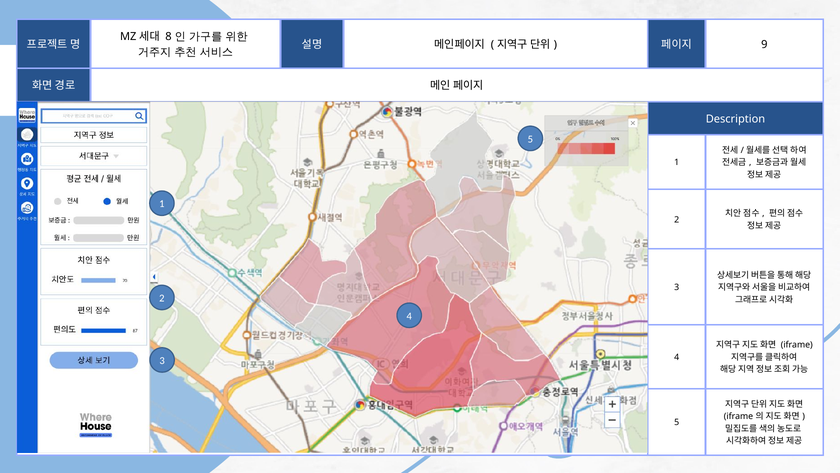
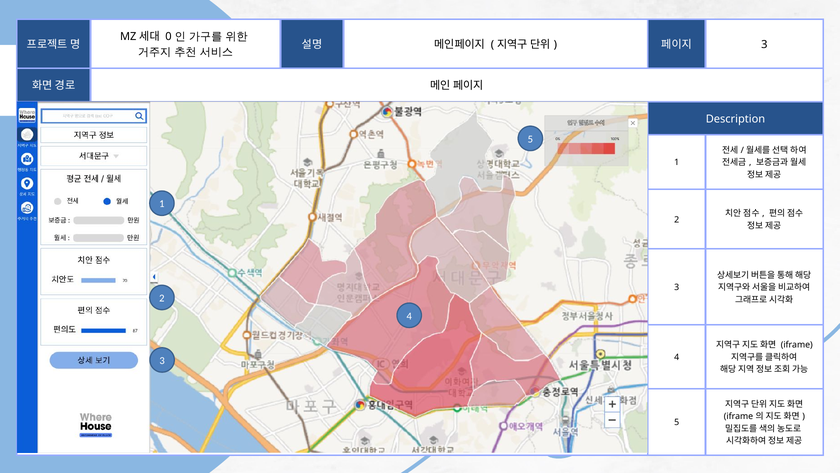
8: 8 -> 0
9 at (764, 45): 9 -> 3
